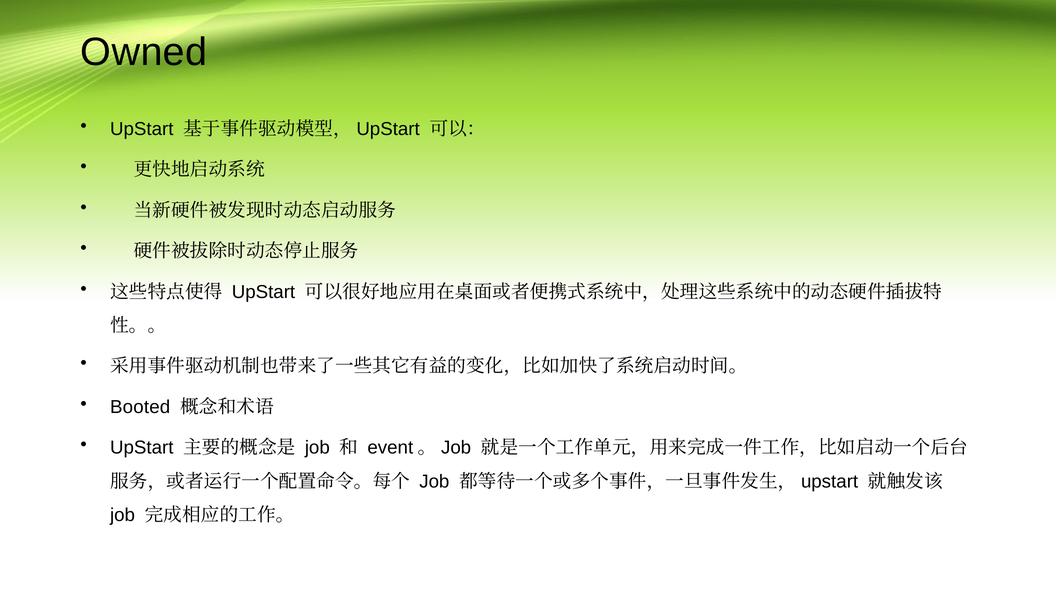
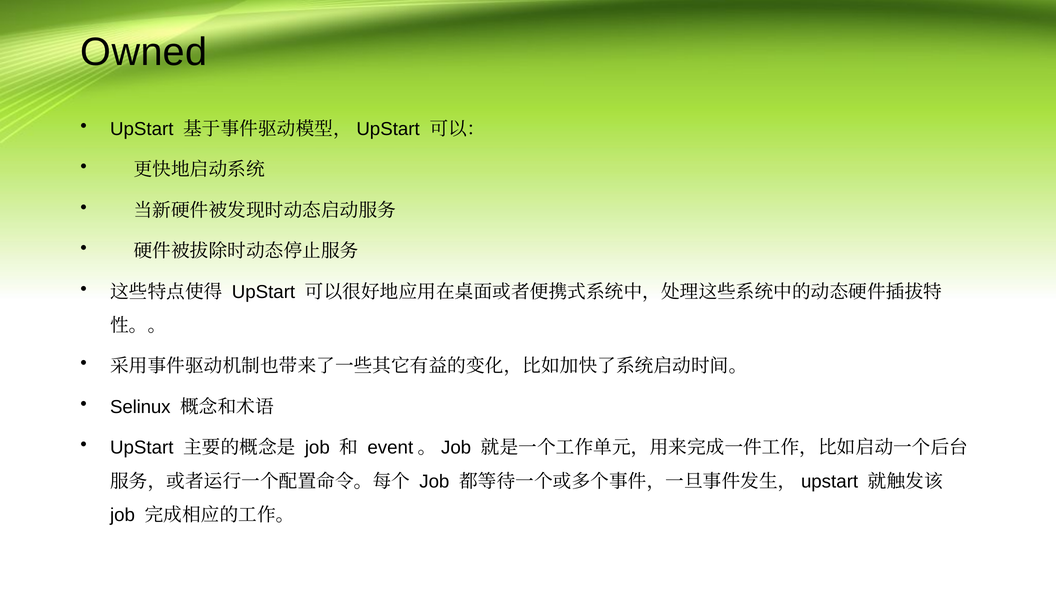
Booted: Booted -> Selinux
